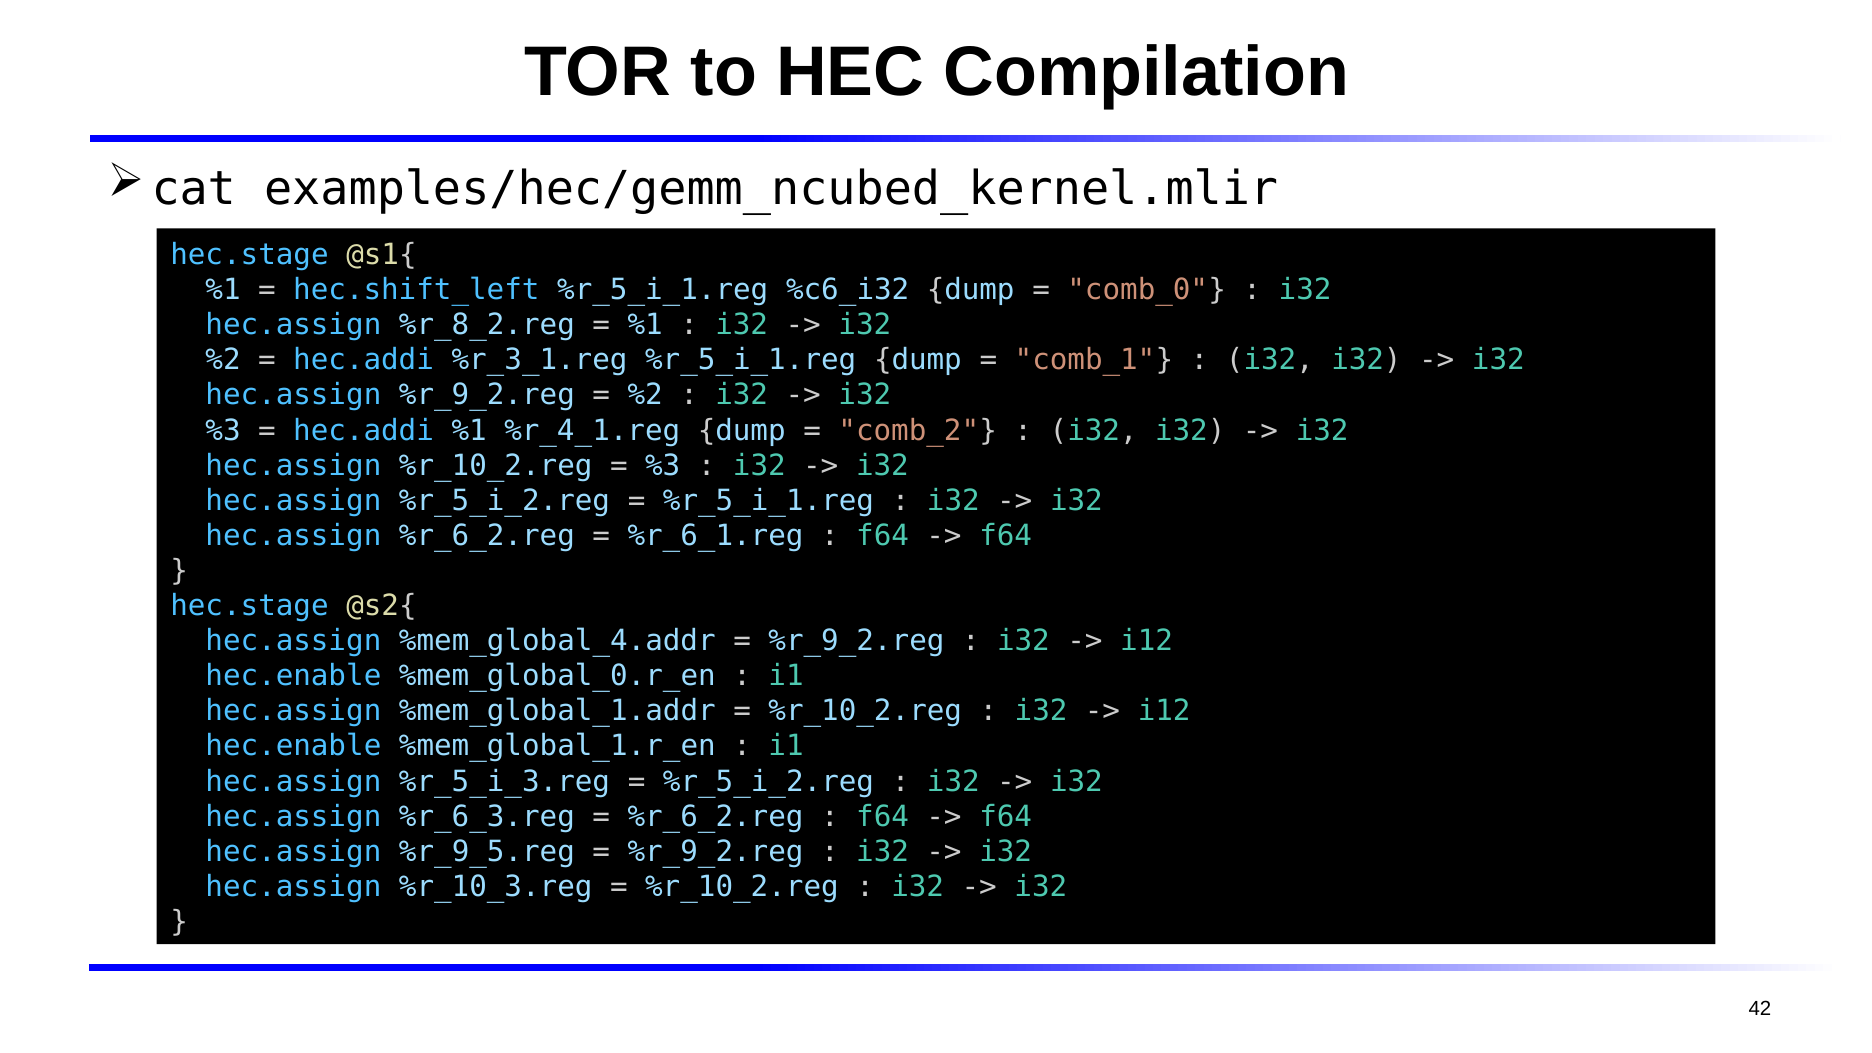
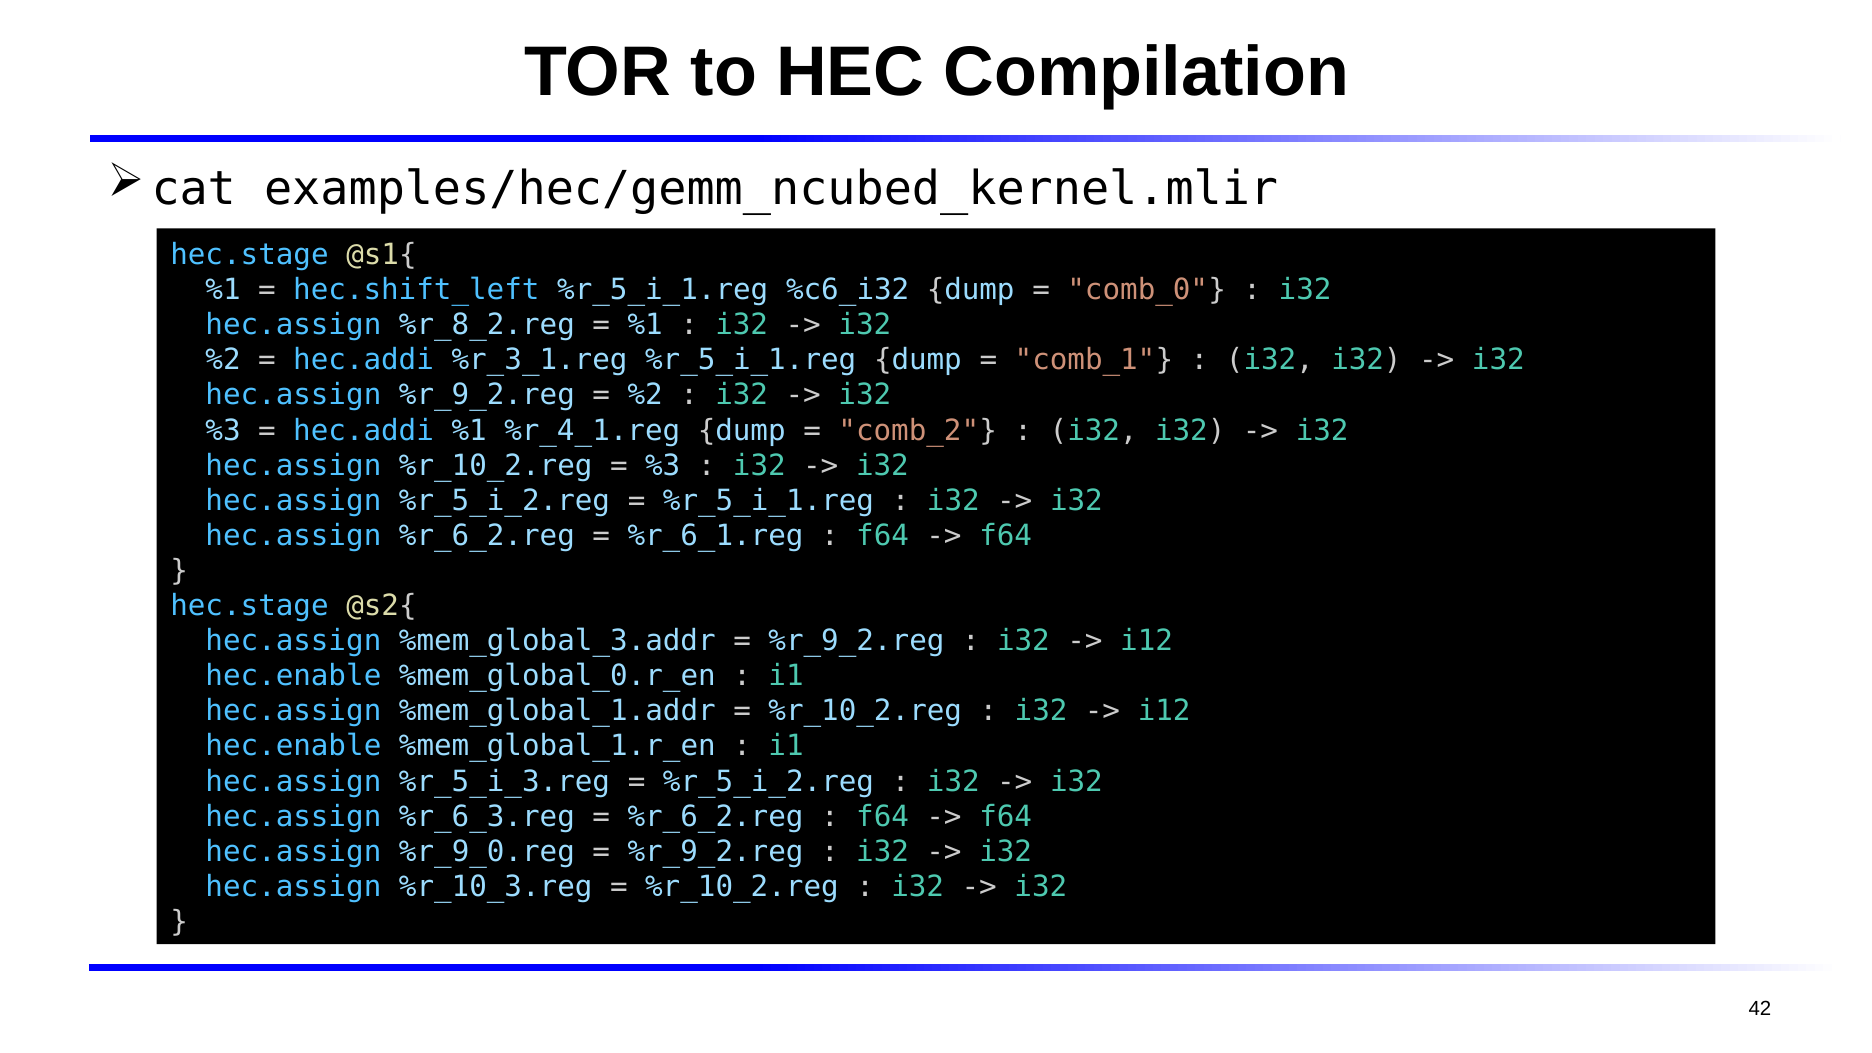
%mem_global_4.addr: %mem_global_4.addr -> %mem_global_3.addr
%r_9_5.reg: %r_9_5.reg -> %r_9_0.reg
